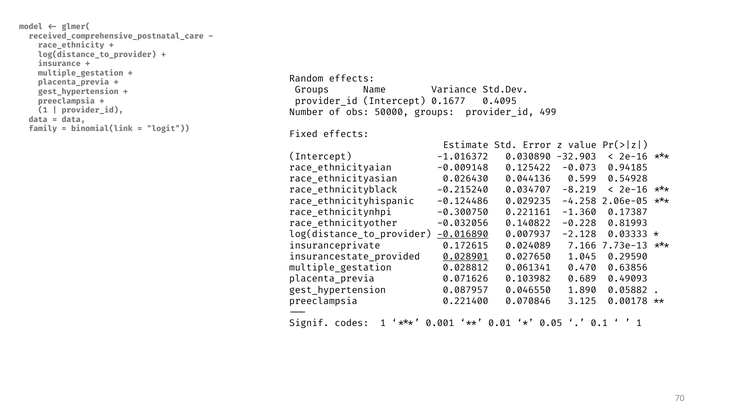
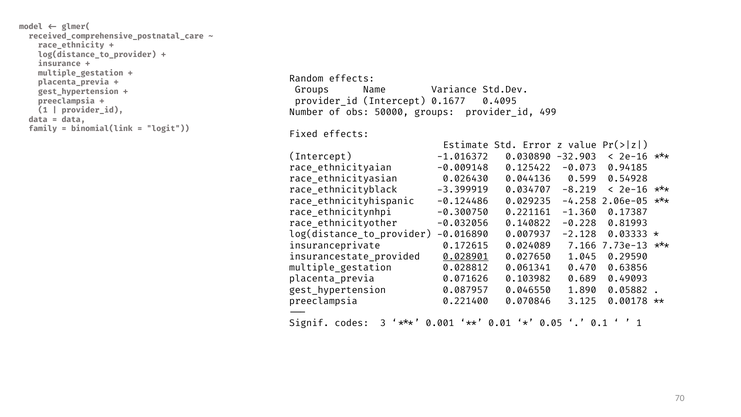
-0.215240: -0.215240 -> -3.399919
-0.016890 underline: present -> none
codes 1: 1 -> 3
